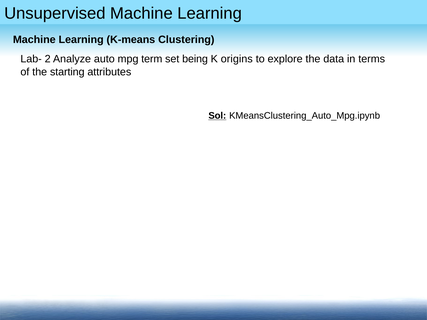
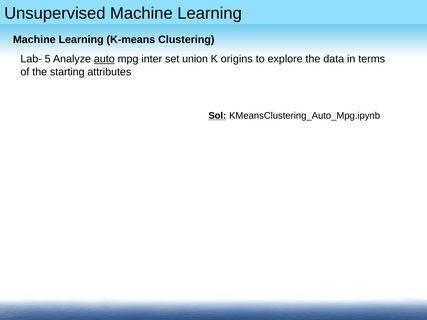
2: 2 -> 5
auto underline: none -> present
term: term -> inter
being: being -> union
